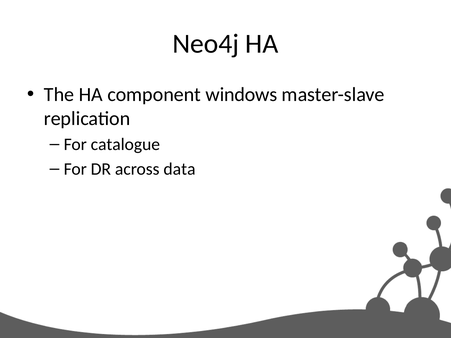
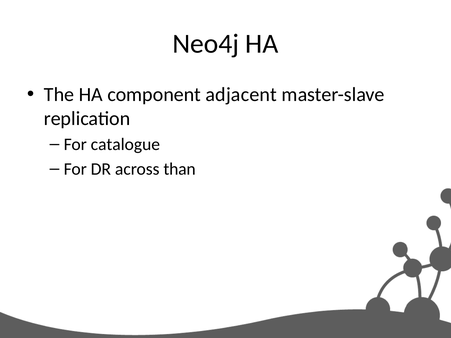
windows: windows -> adjacent
data: data -> than
